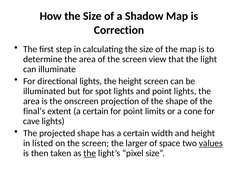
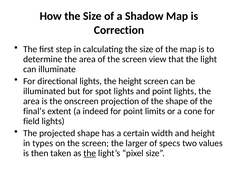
extent a certain: certain -> indeed
cave: cave -> field
listed: listed -> types
space: space -> specs
values underline: present -> none
